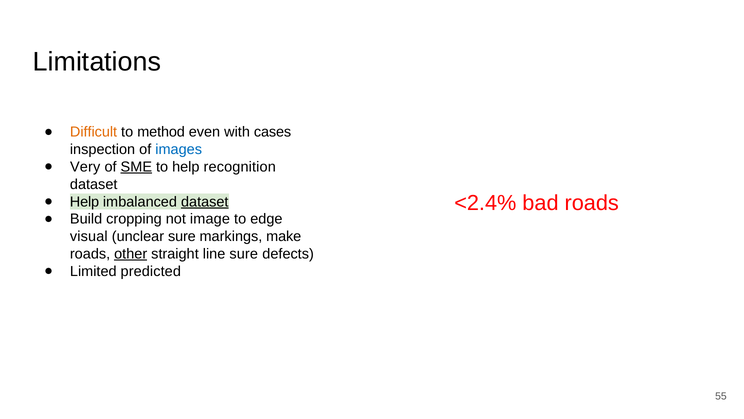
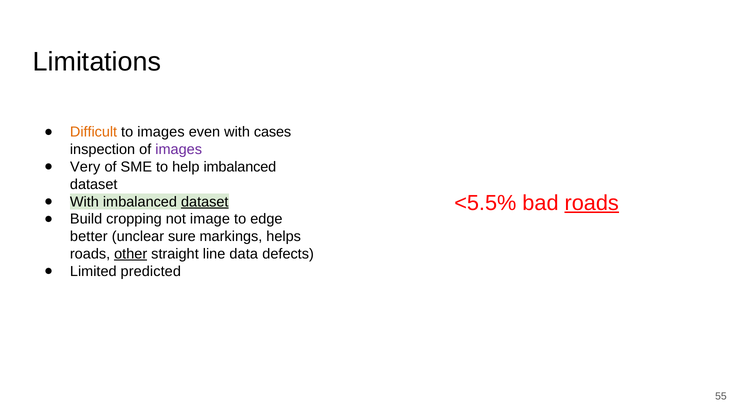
to method: method -> images
images at (179, 149) colour: blue -> purple
SME underline: present -> none
help recognition: recognition -> imbalanced
<2.4%: <2.4% -> <5.5%
roads at (592, 203) underline: none -> present
Help at (85, 201): Help -> With
visual: visual -> better
make: make -> helps
line sure: sure -> data
